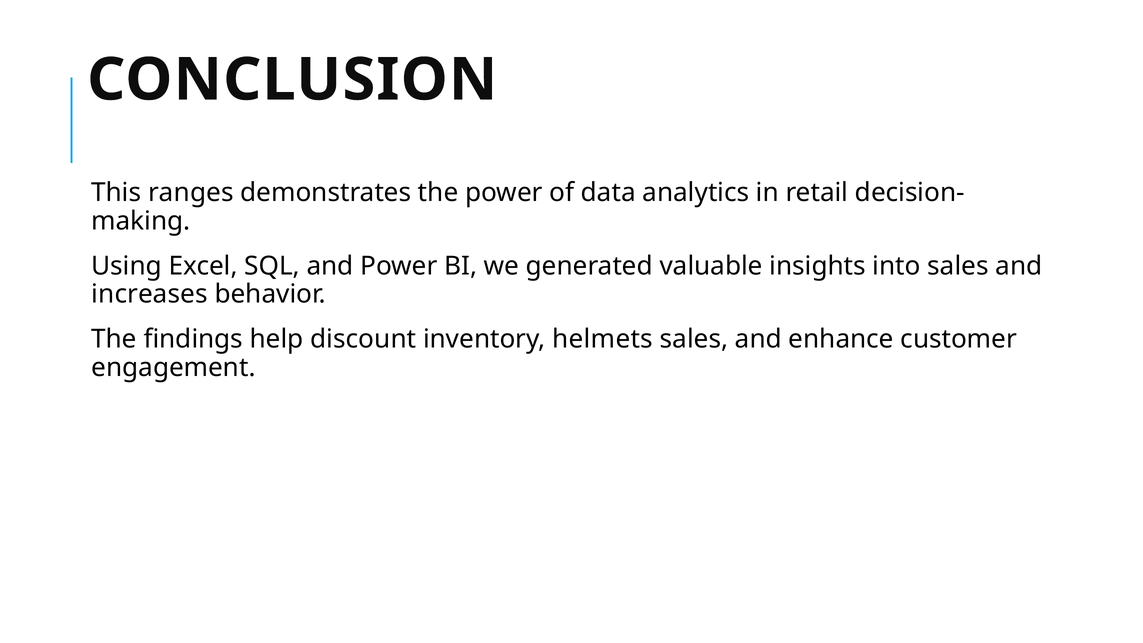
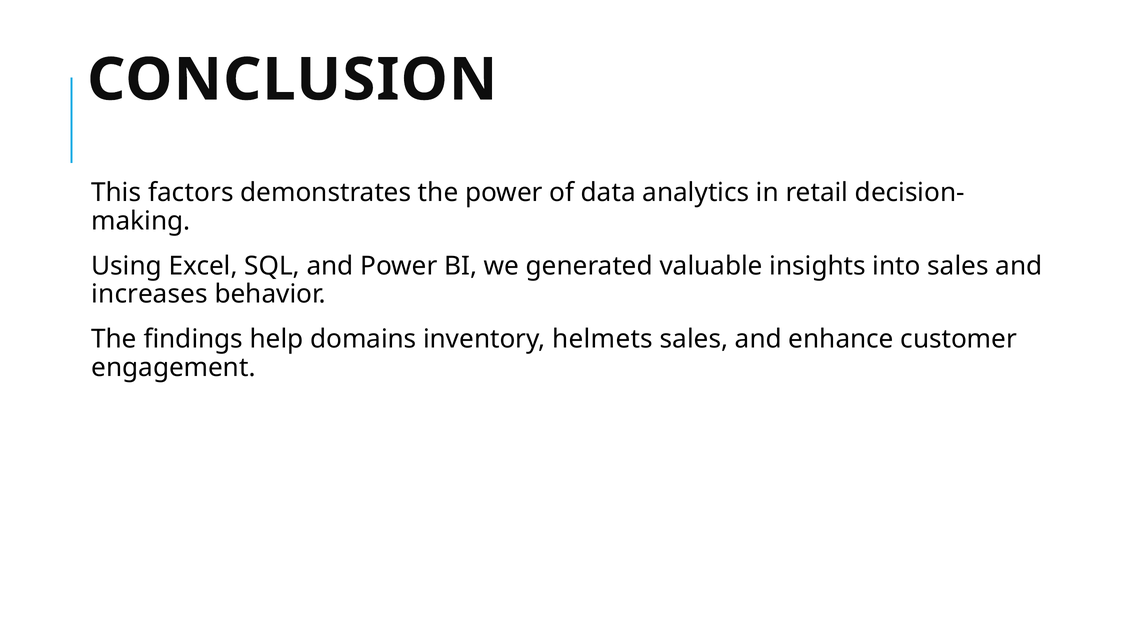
ranges: ranges -> factors
discount: discount -> domains
